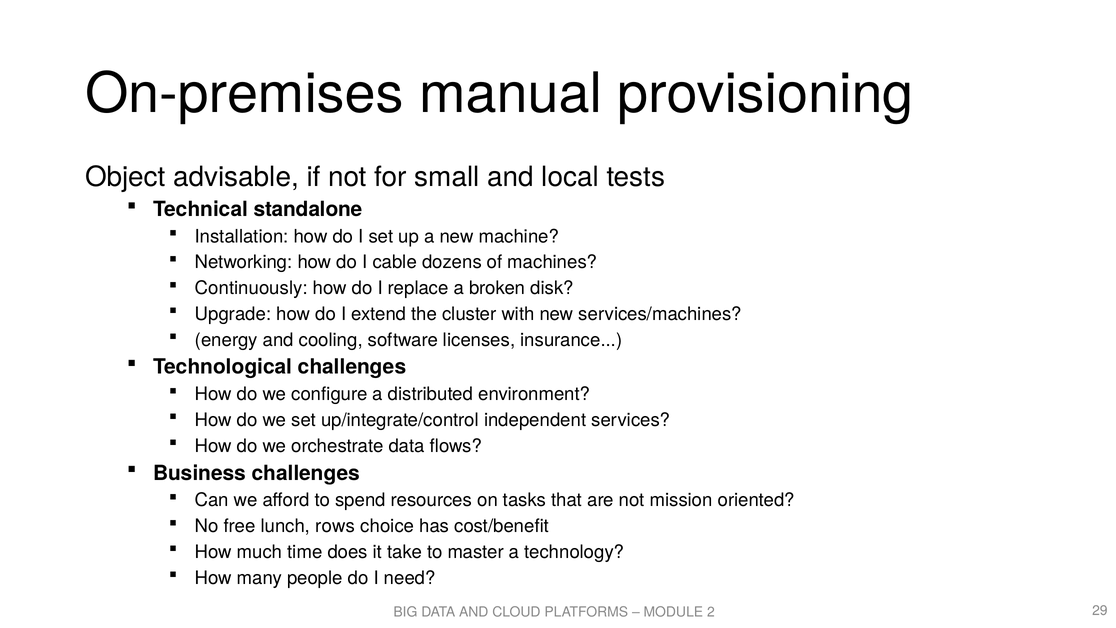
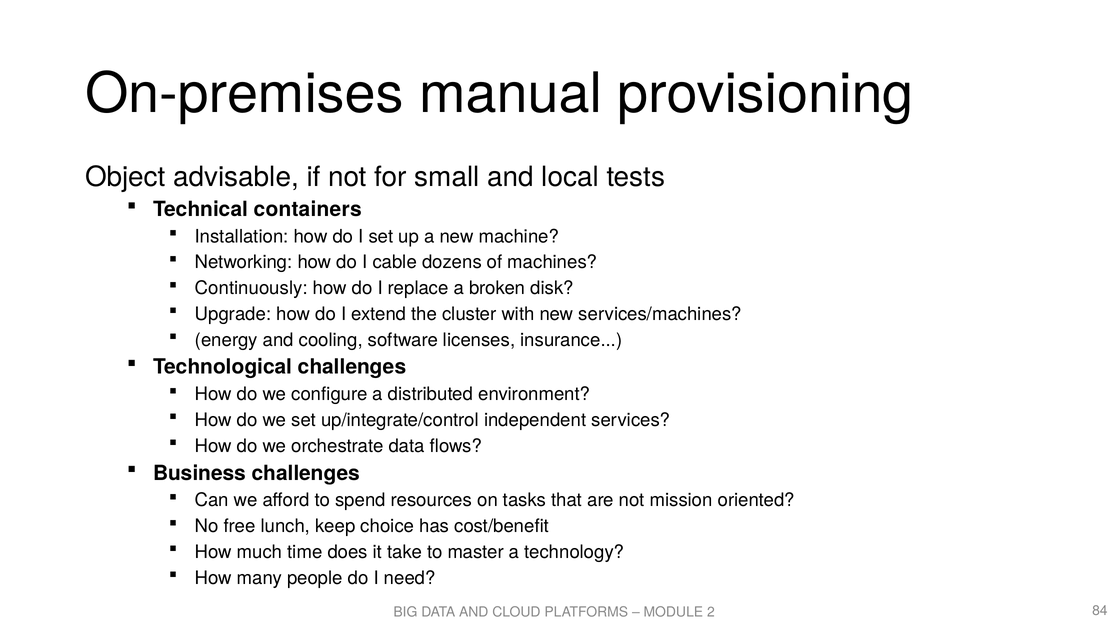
standalone: standalone -> containers
rows: rows -> keep
29: 29 -> 84
